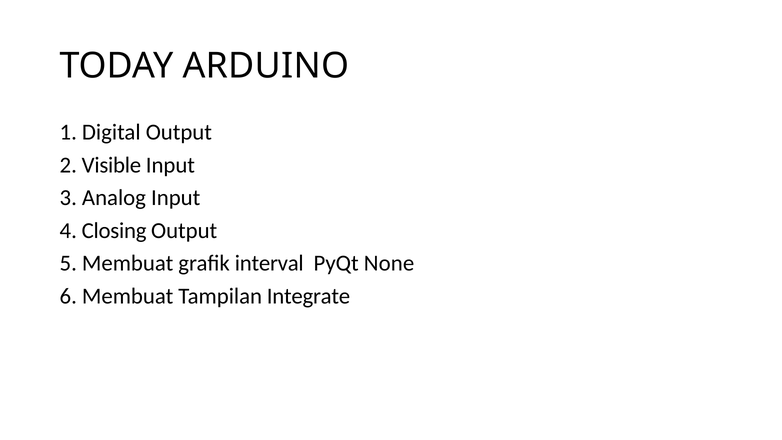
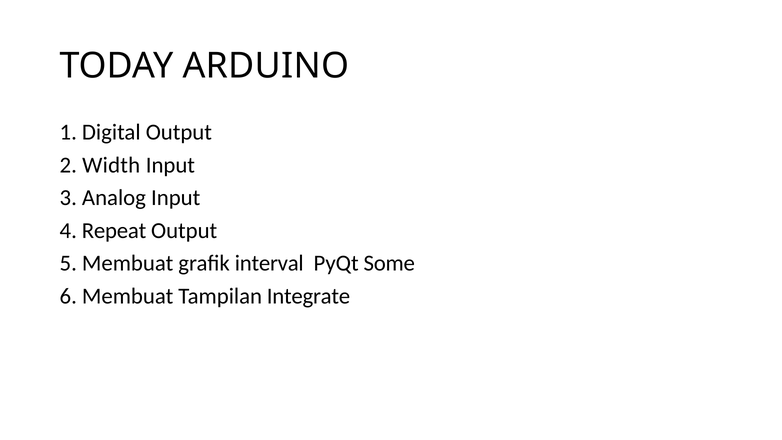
Visible: Visible -> Width
Closing: Closing -> Repeat
None: None -> Some
